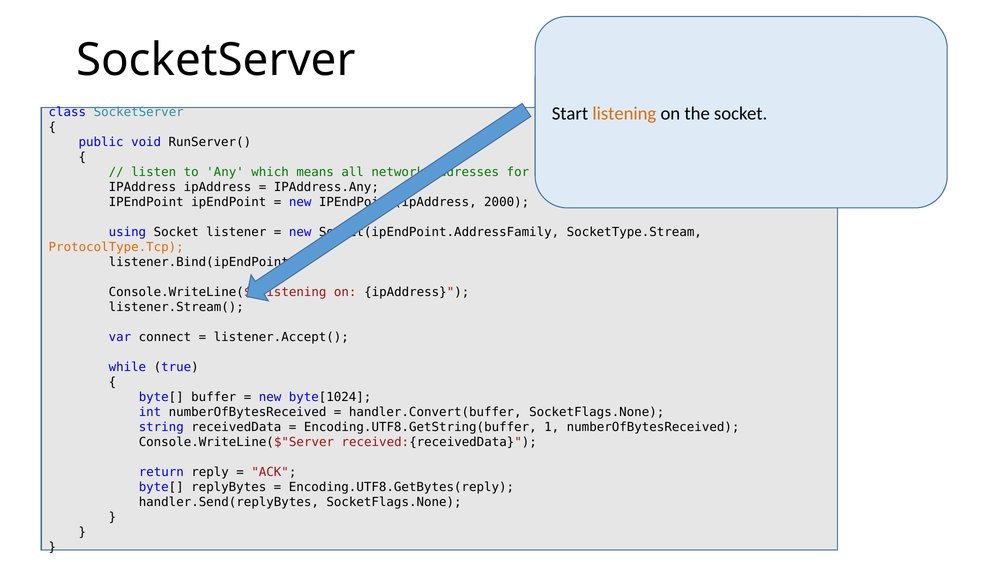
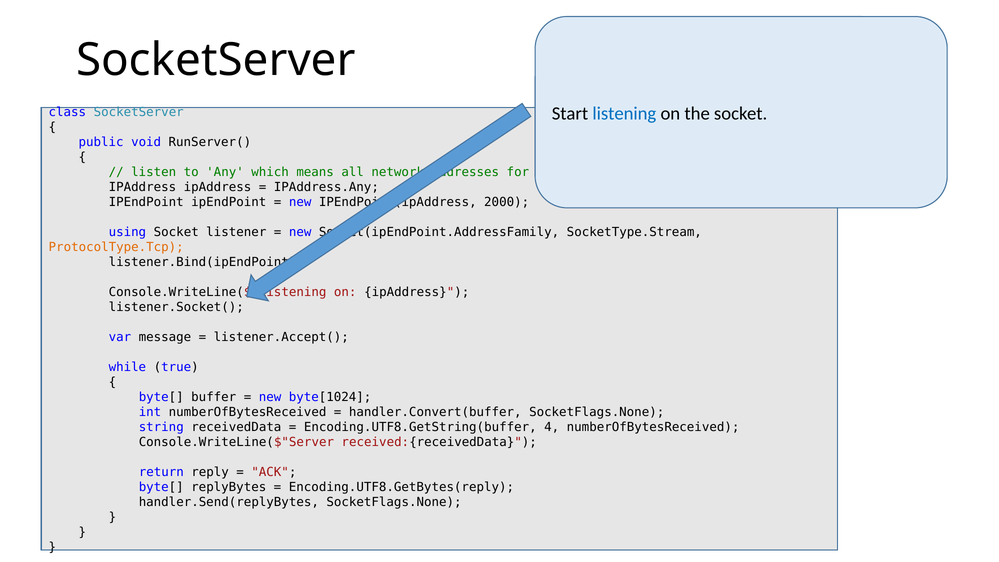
listening colour: orange -> blue
listener.Stream(: listener.Stream( -> listener.Socket(
connect: connect -> message
1: 1 -> 4
